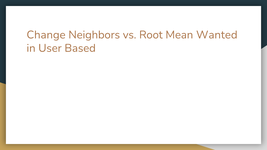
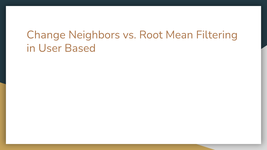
Wanted: Wanted -> Filtering
